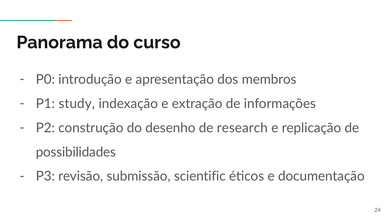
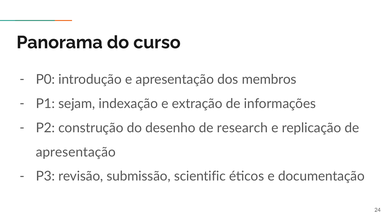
study: study -> sejam
possibilidades at (76, 152): possibilidades -> apresentação
